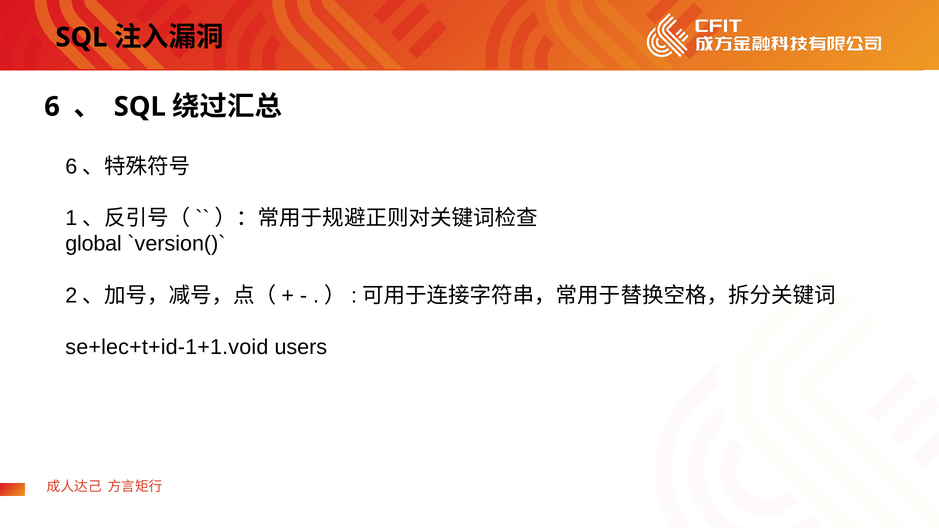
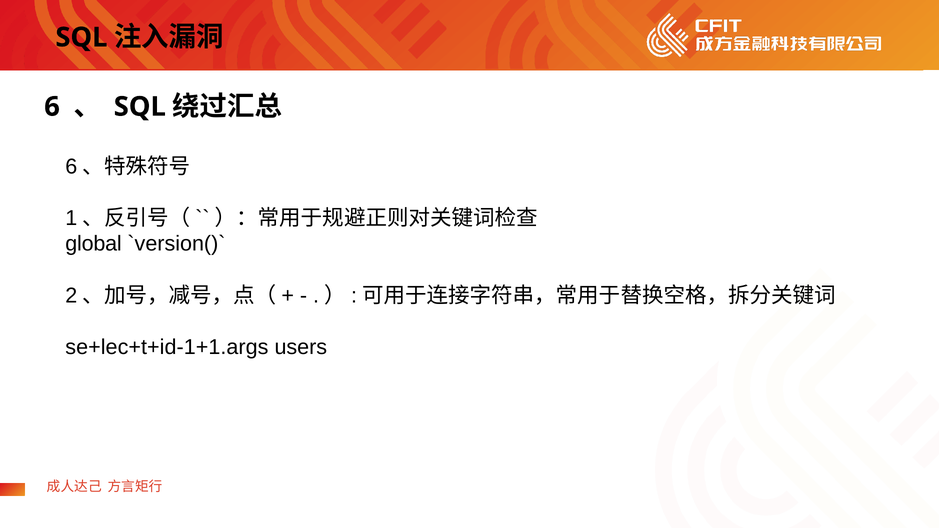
se+lec+t+id-1+1.void: se+lec+t+id-1+1.void -> se+lec+t+id-1+1.args
